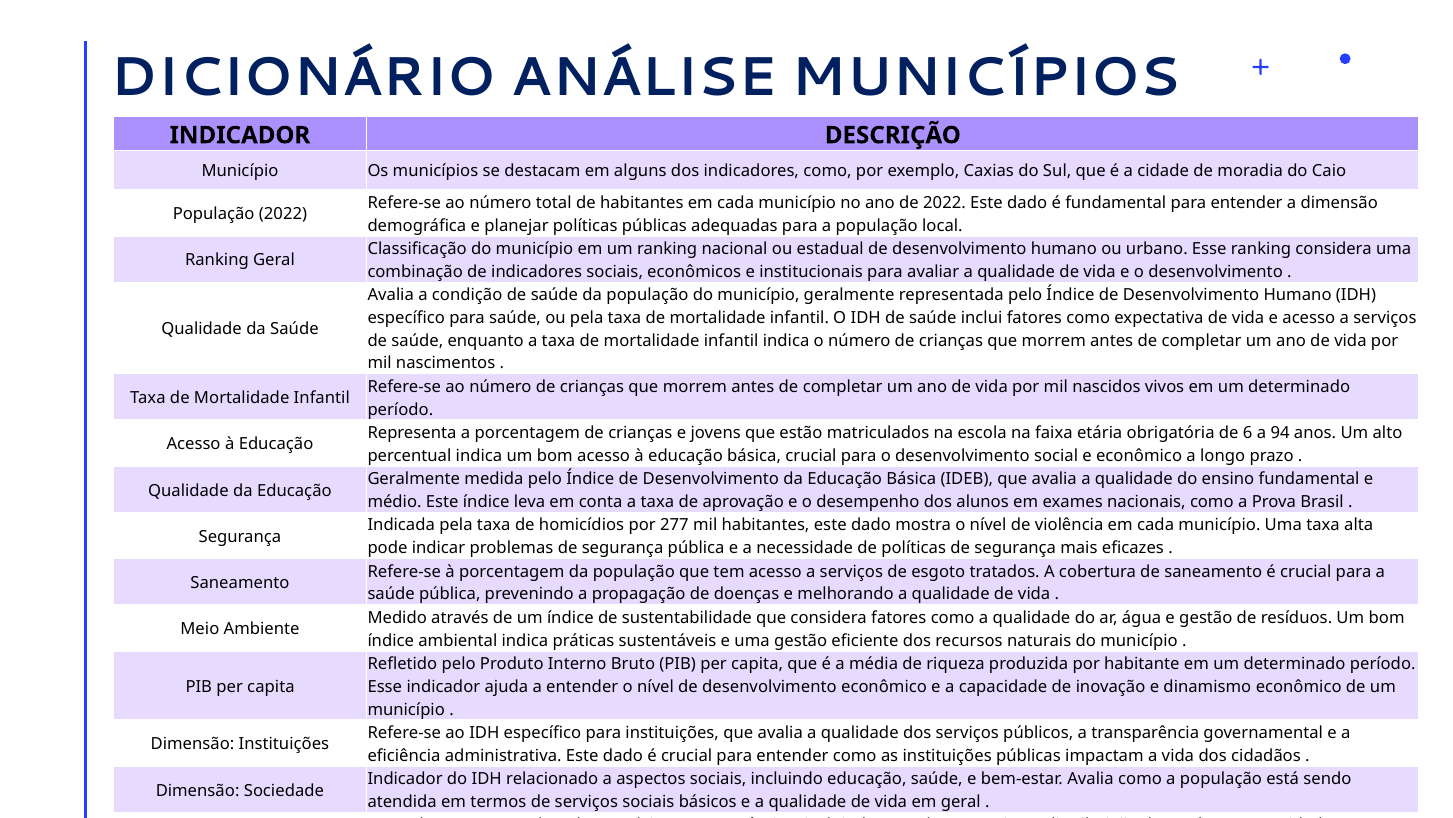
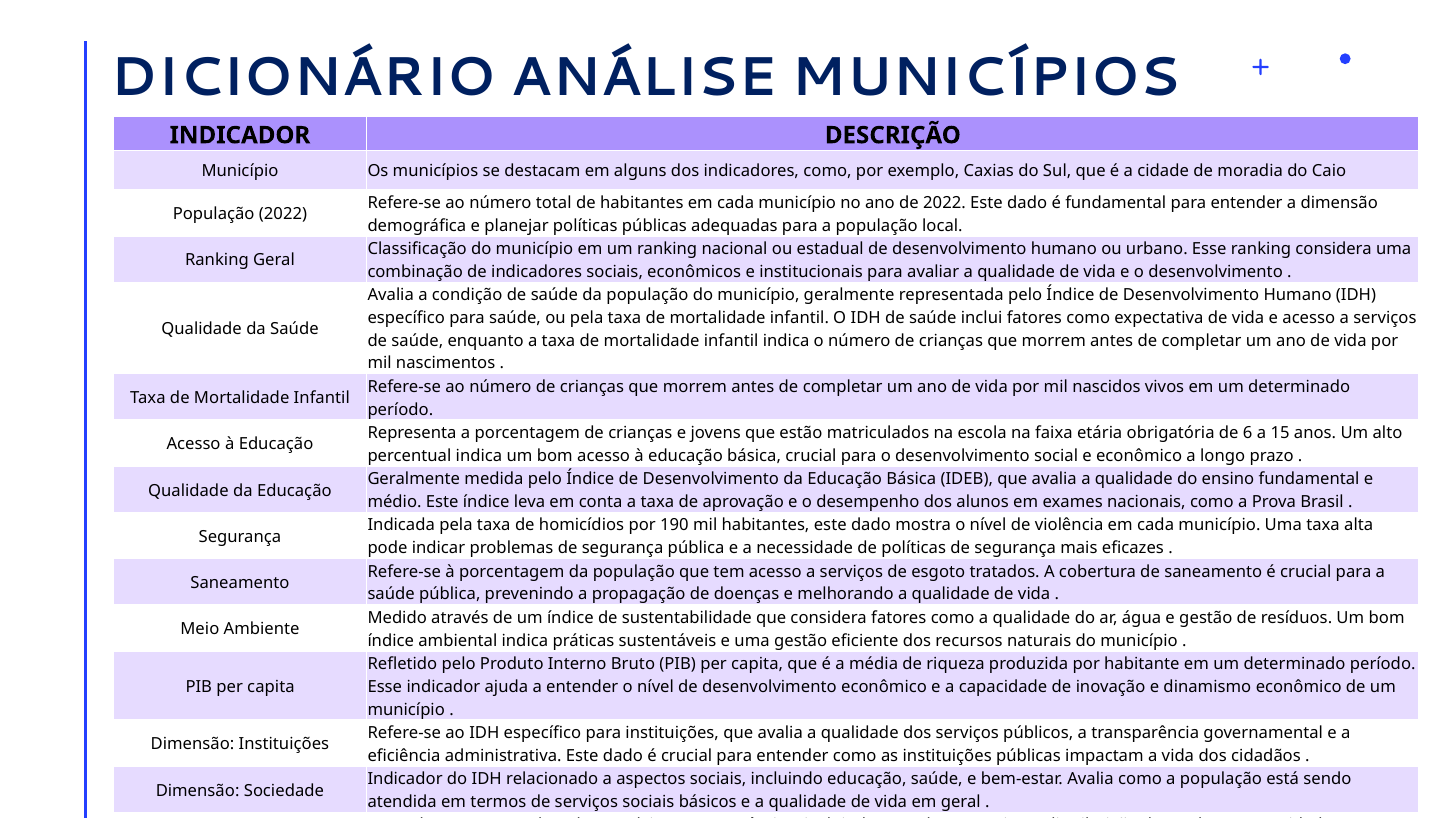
a 94: 94 -> 15
277: 277 -> 190
